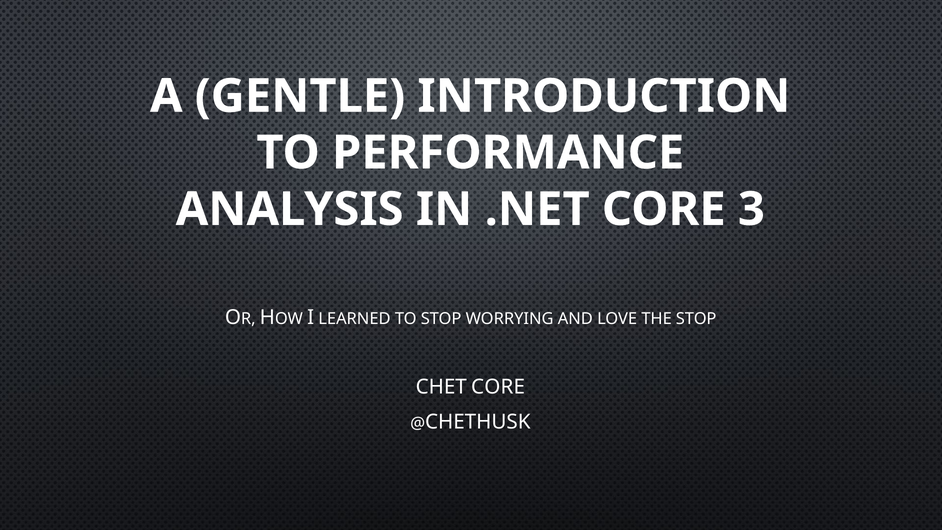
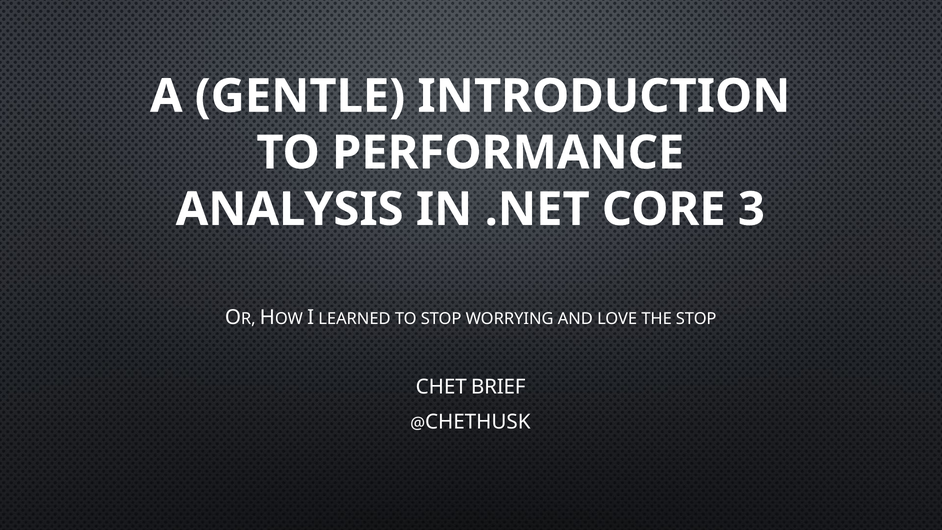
CHET CORE: CORE -> BRIEF
